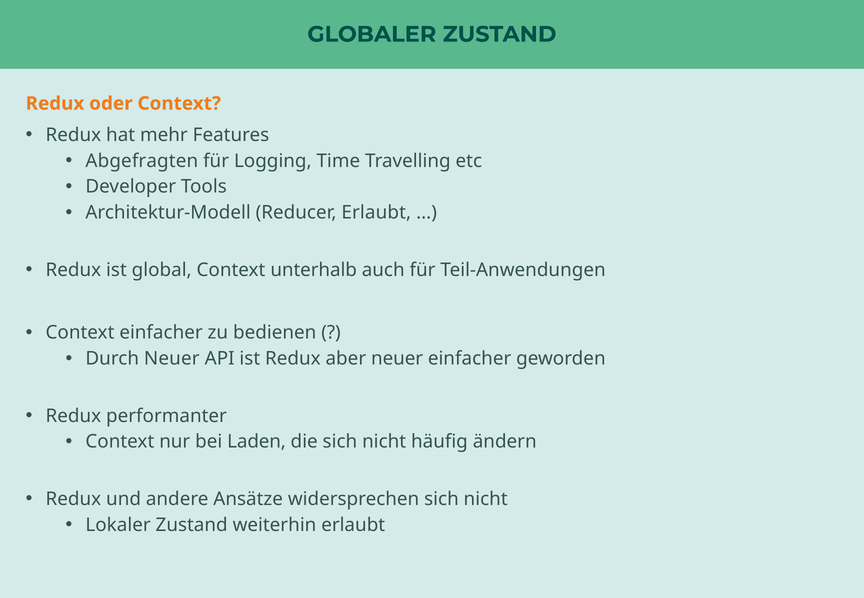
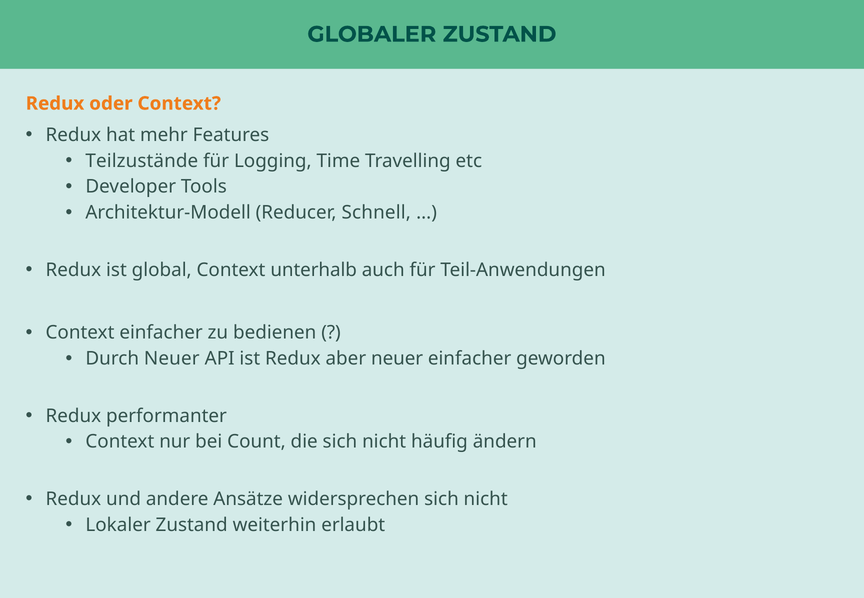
Abgefragten: Abgefragten -> Teilzustände
Reducer Erlaubt: Erlaubt -> Schnell
Laden: Laden -> Count
